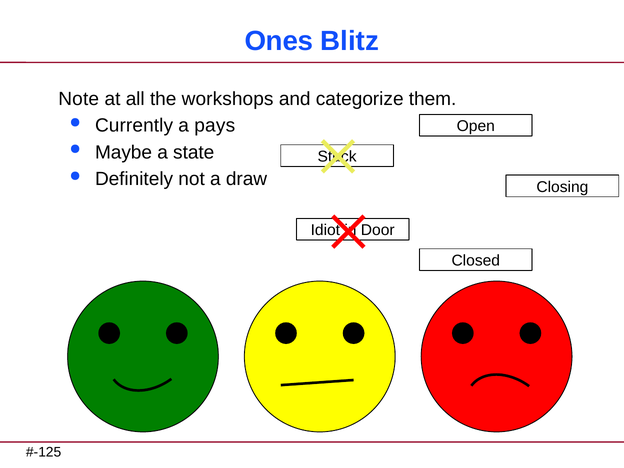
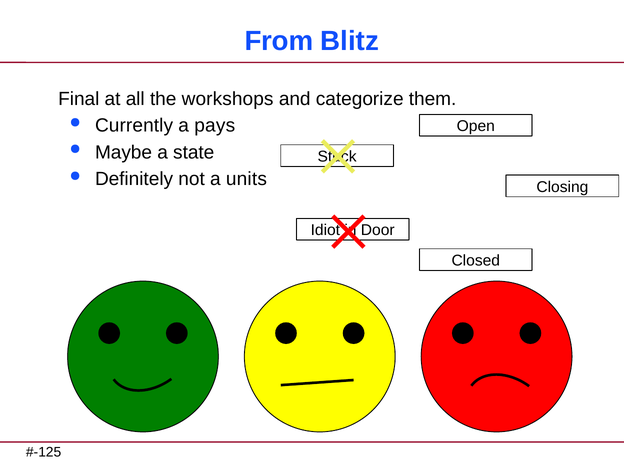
Ones: Ones -> From
Note: Note -> Final
draw: draw -> units
